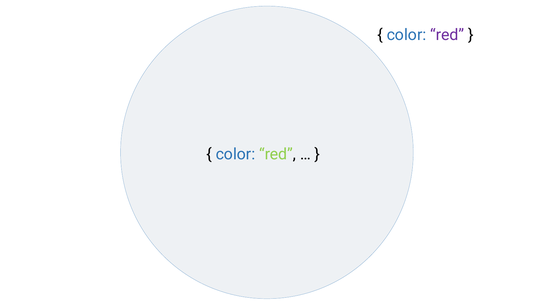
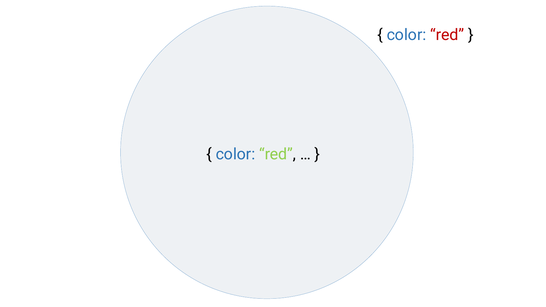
red at (447, 35) colour: purple -> red
